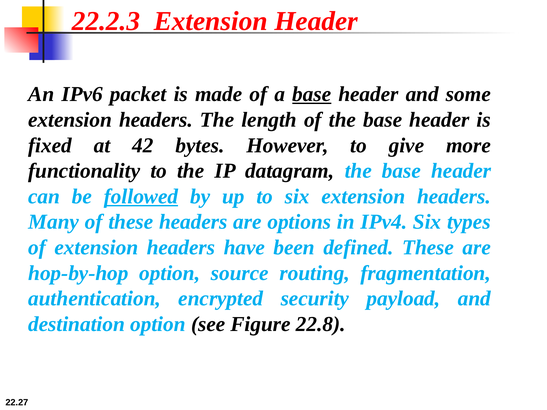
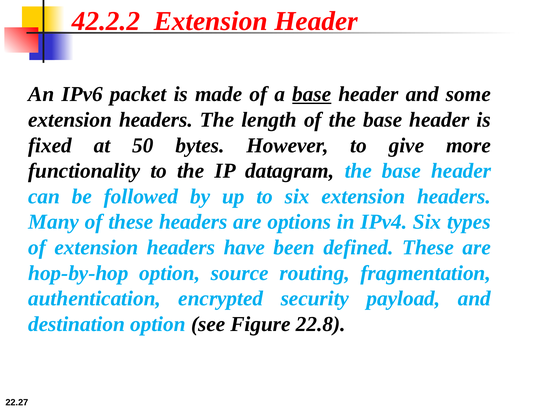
22.2.3: 22.2.3 -> 42.2.2
42: 42 -> 50
followed underline: present -> none
